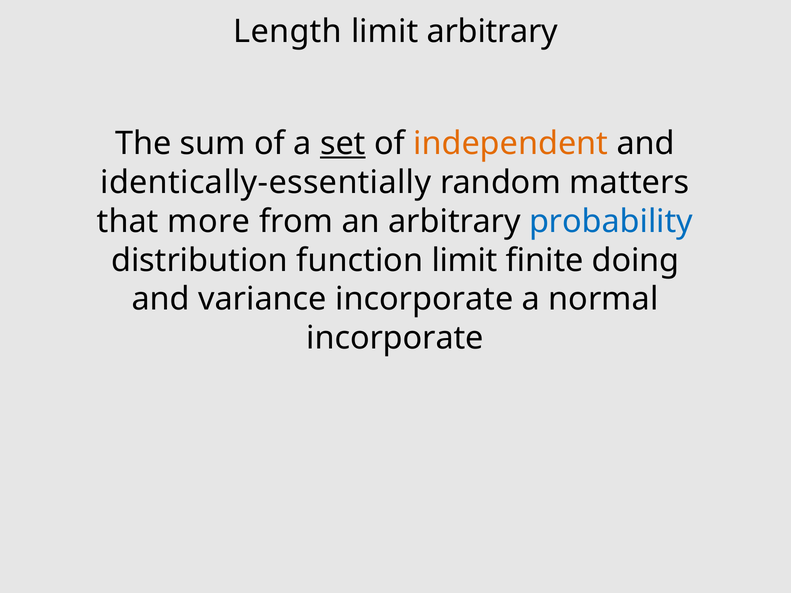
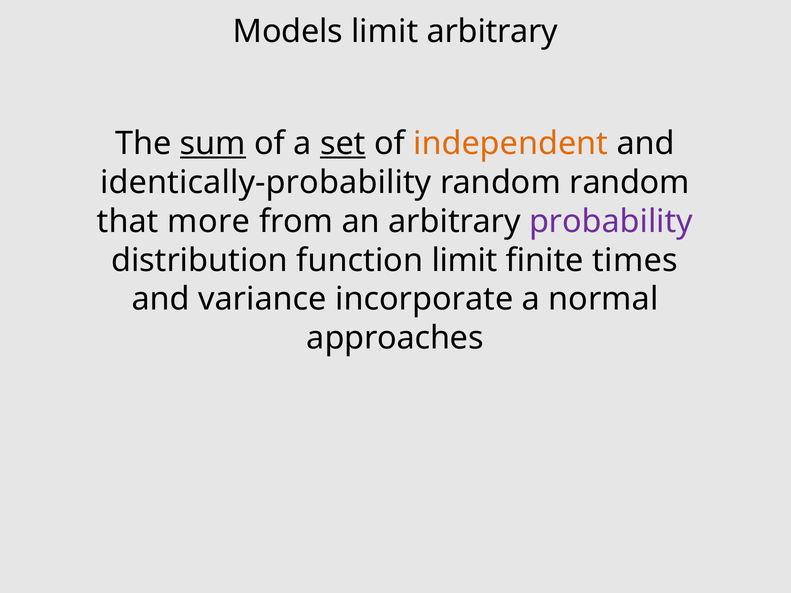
Length: Length -> Models
sum underline: none -> present
identically-essentially: identically-essentially -> identically-probability
random matters: matters -> random
probability colour: blue -> purple
doing: doing -> times
incorporate at (395, 338): incorporate -> approaches
